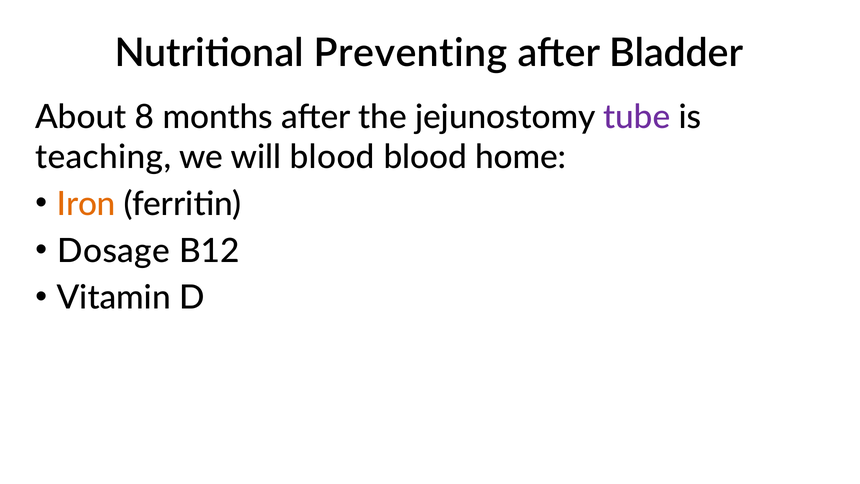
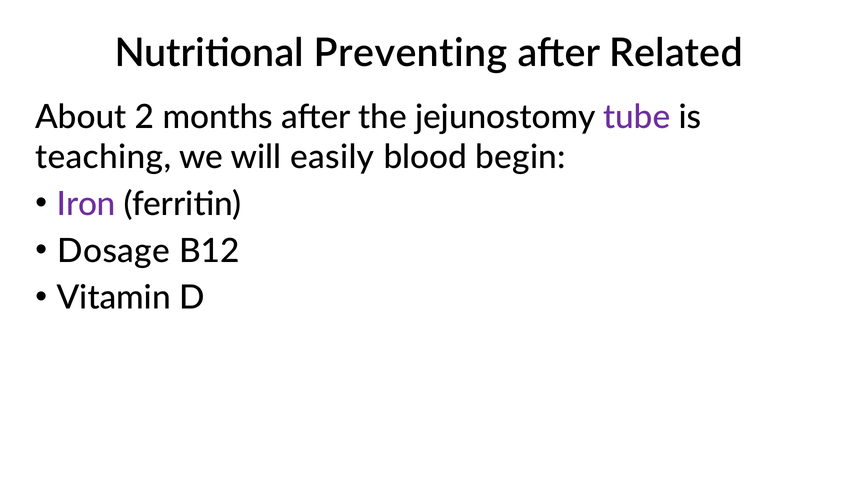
Bladder: Bladder -> Related
8: 8 -> 2
will blood: blood -> easily
home: home -> begin
Iron colour: orange -> purple
